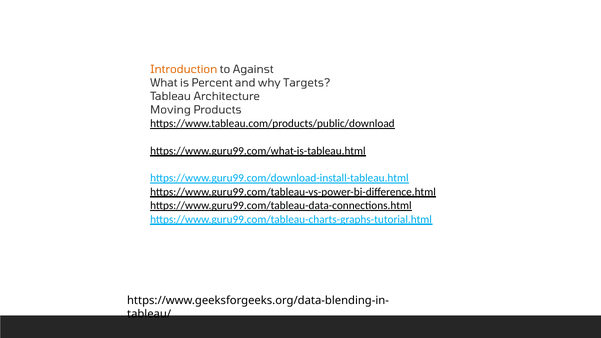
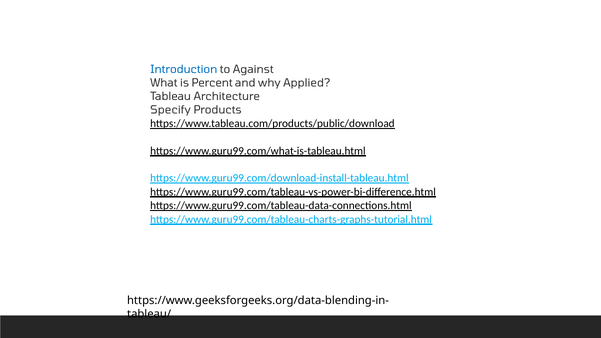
Introduction colour: orange -> blue
Targets: Targets -> Applied
Moving: Moving -> Specify
